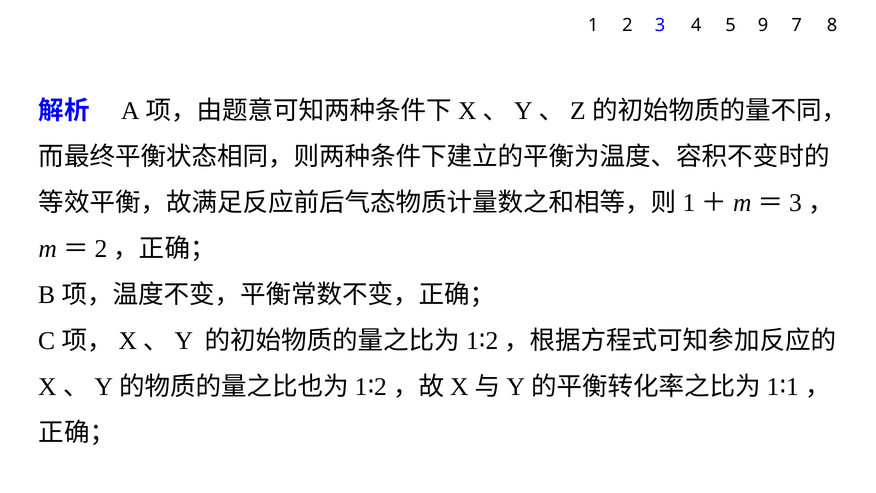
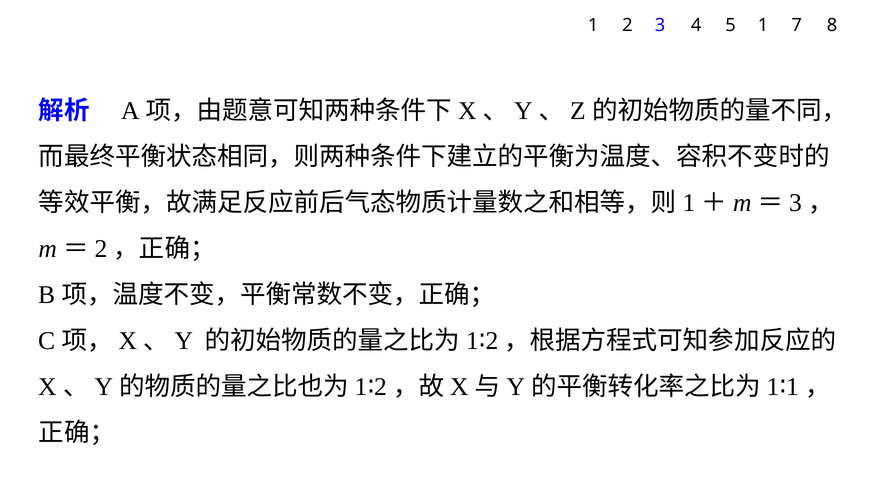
5 9: 9 -> 1
